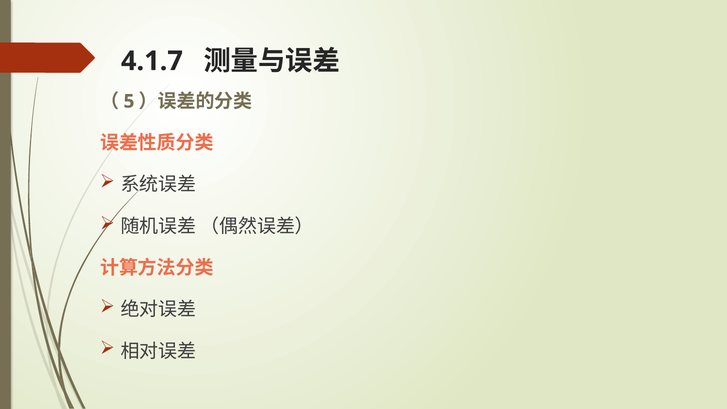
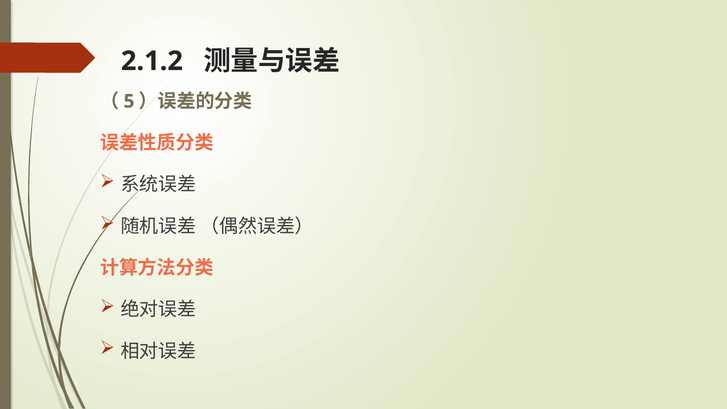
4.1.7: 4.1.7 -> 2.1.2
